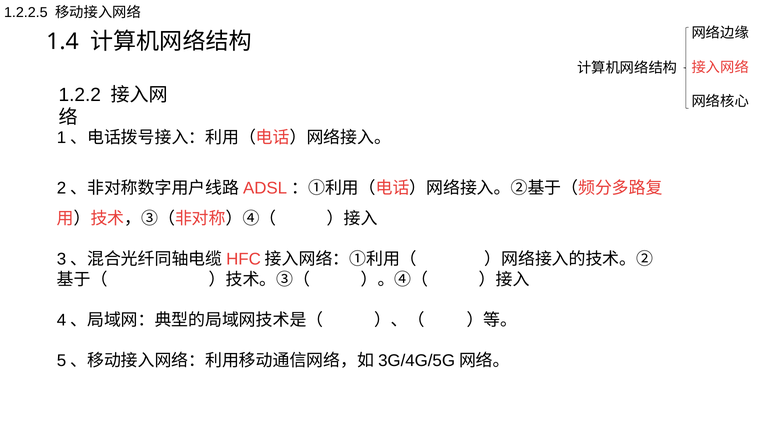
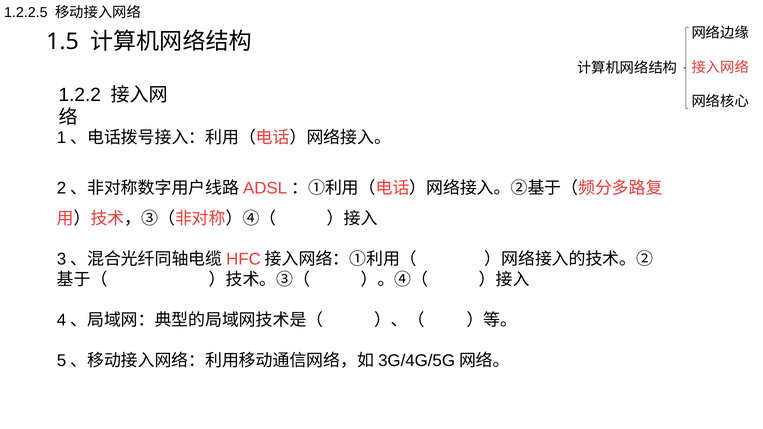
1.4: 1.4 -> 1.5
